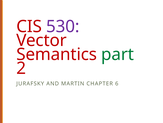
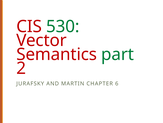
530 colour: purple -> green
